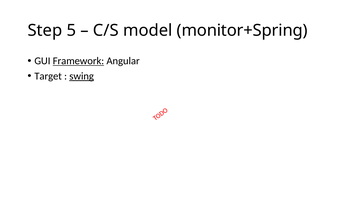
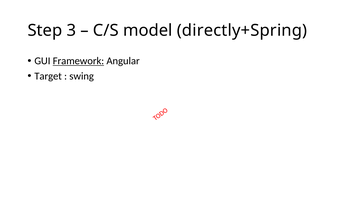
5: 5 -> 3
monitor+Spring: monitor+Spring -> directly+Spring
swing underline: present -> none
